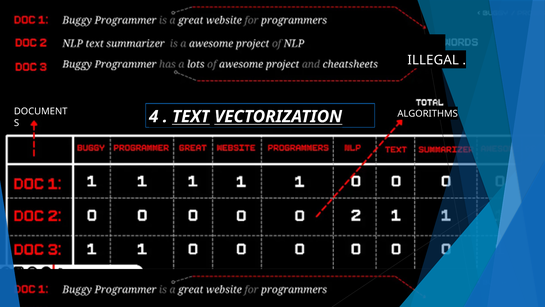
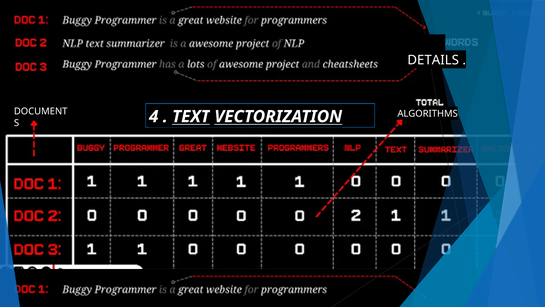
ILLEGAL: ILLEGAL -> DETAILS
